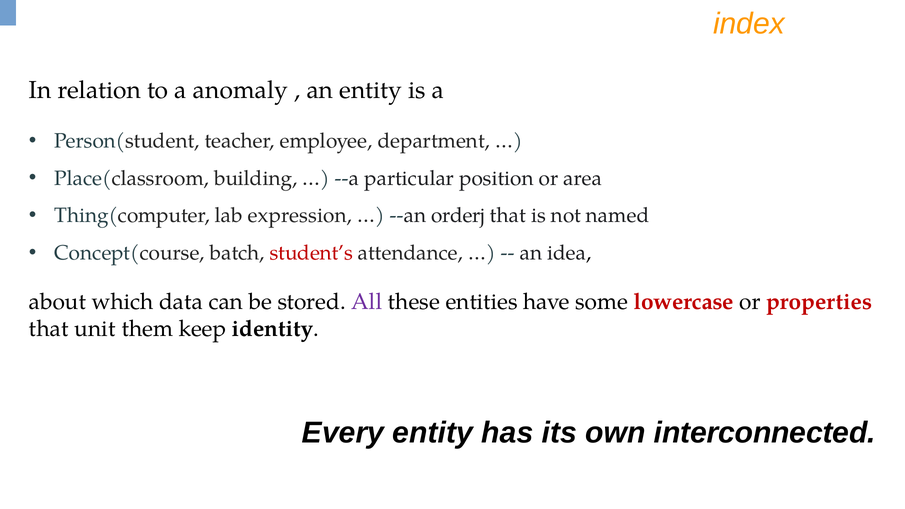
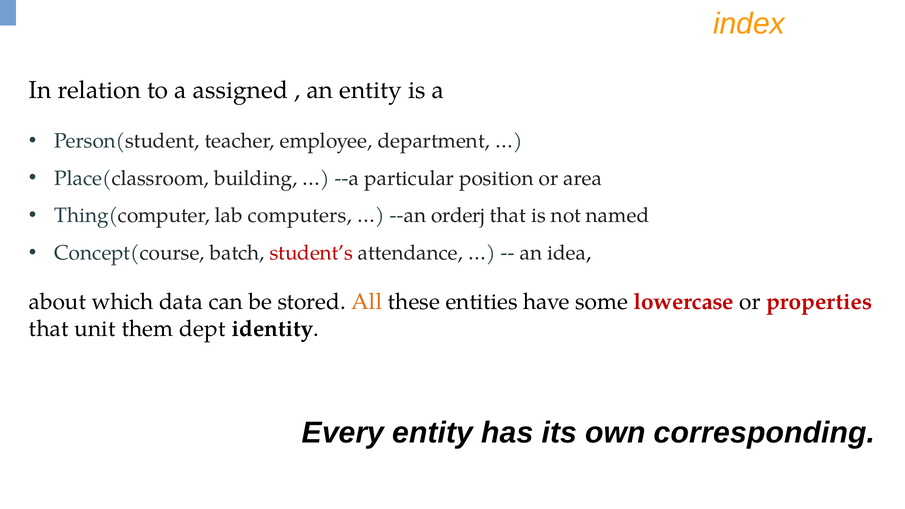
anomaly: anomaly -> assigned
expression: expression -> computers
All colour: purple -> orange
keep: keep -> dept
interconnected: interconnected -> corresponding
